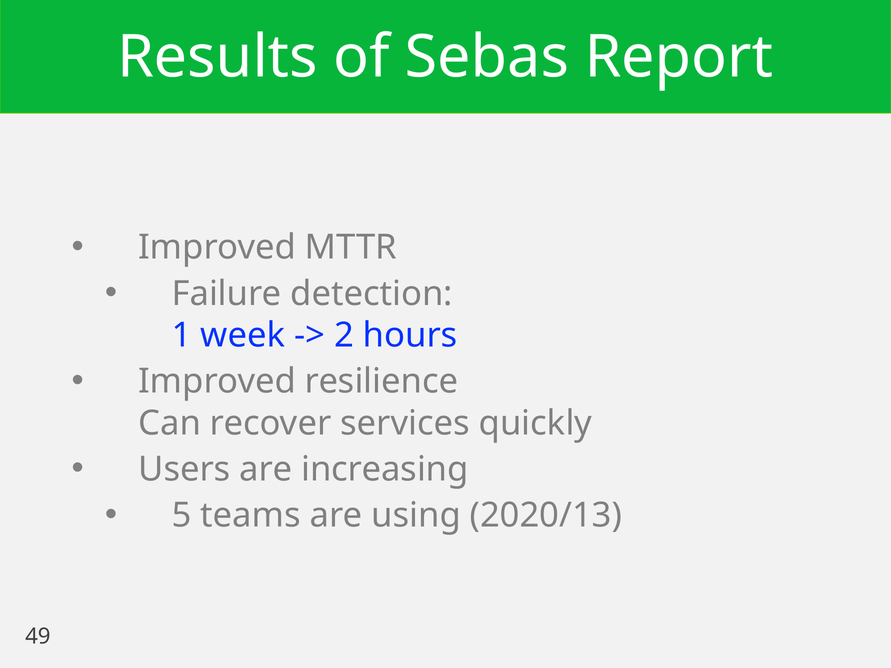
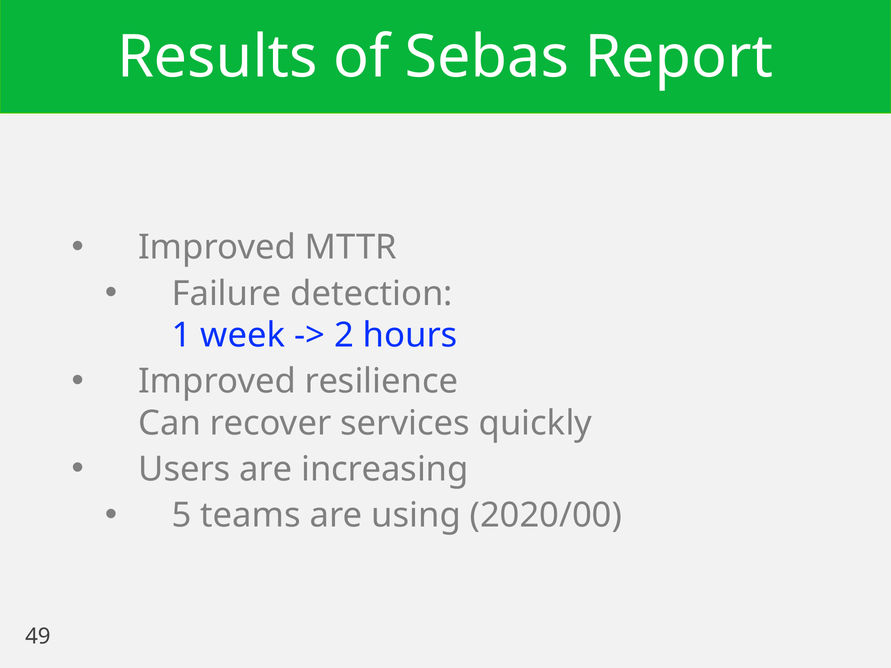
2020/13: 2020/13 -> 2020/00
